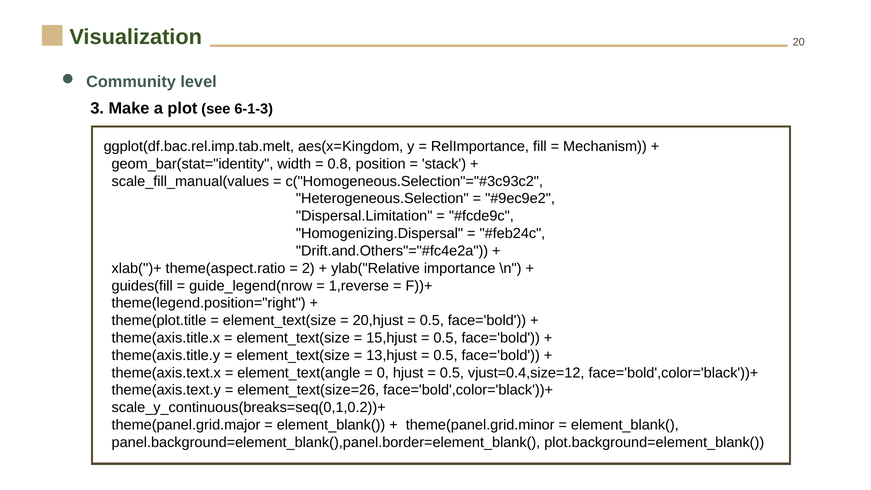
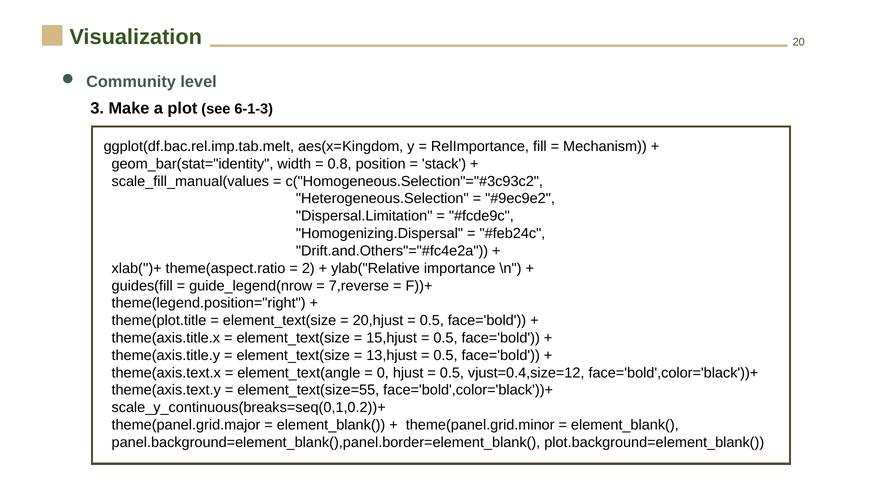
1,reverse: 1,reverse -> 7,reverse
element_text(size=26: element_text(size=26 -> element_text(size=55
